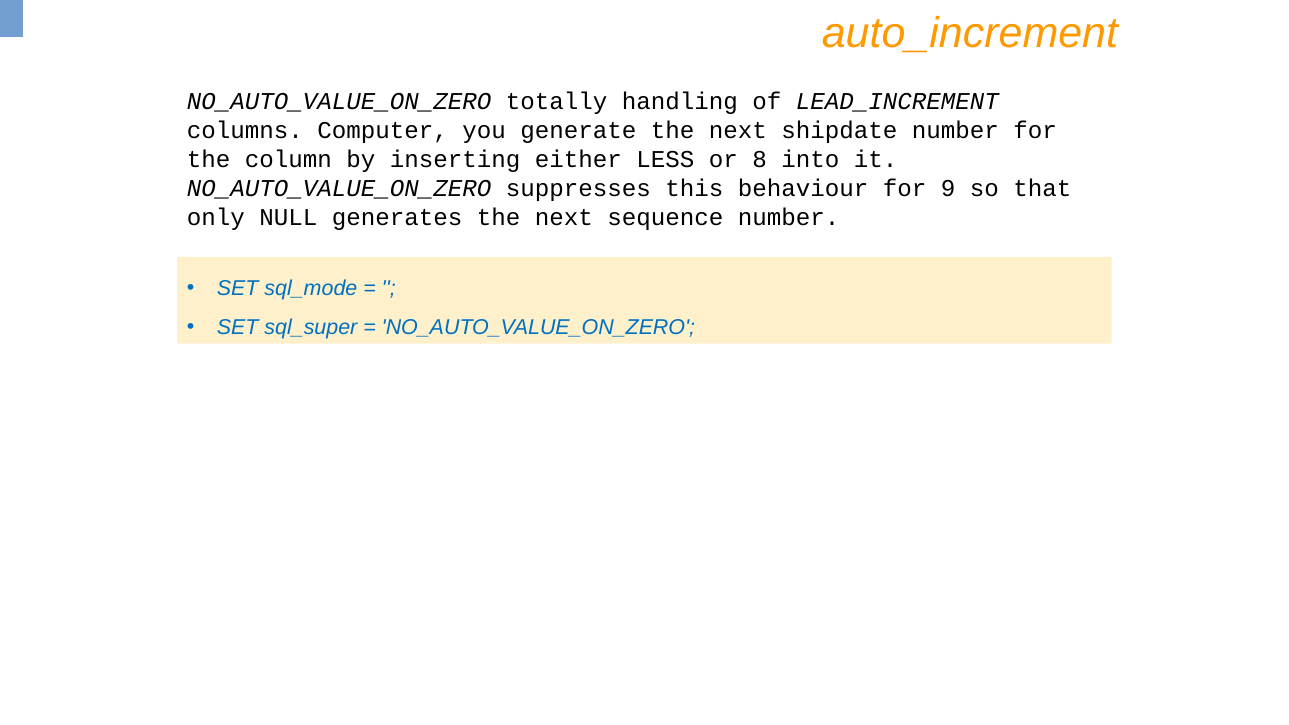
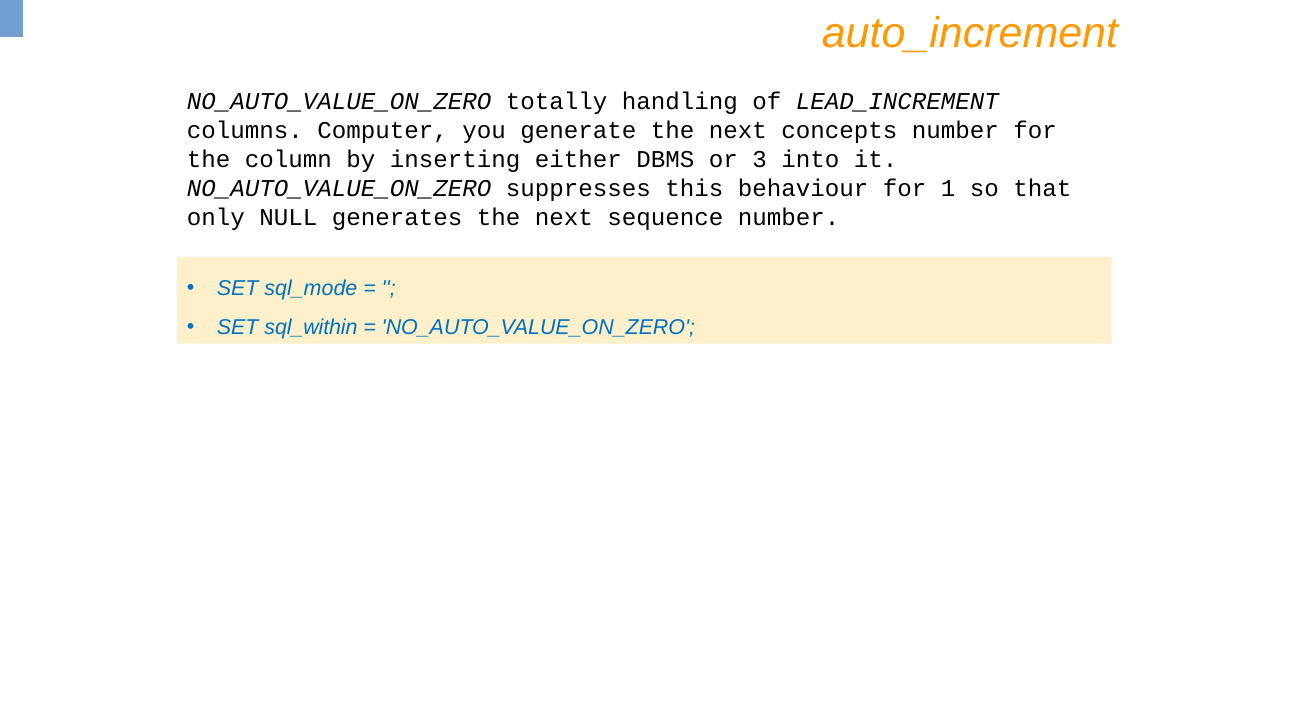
shipdate: shipdate -> concepts
LESS: LESS -> DBMS
8: 8 -> 3
9: 9 -> 1
sql_super: sql_super -> sql_within
